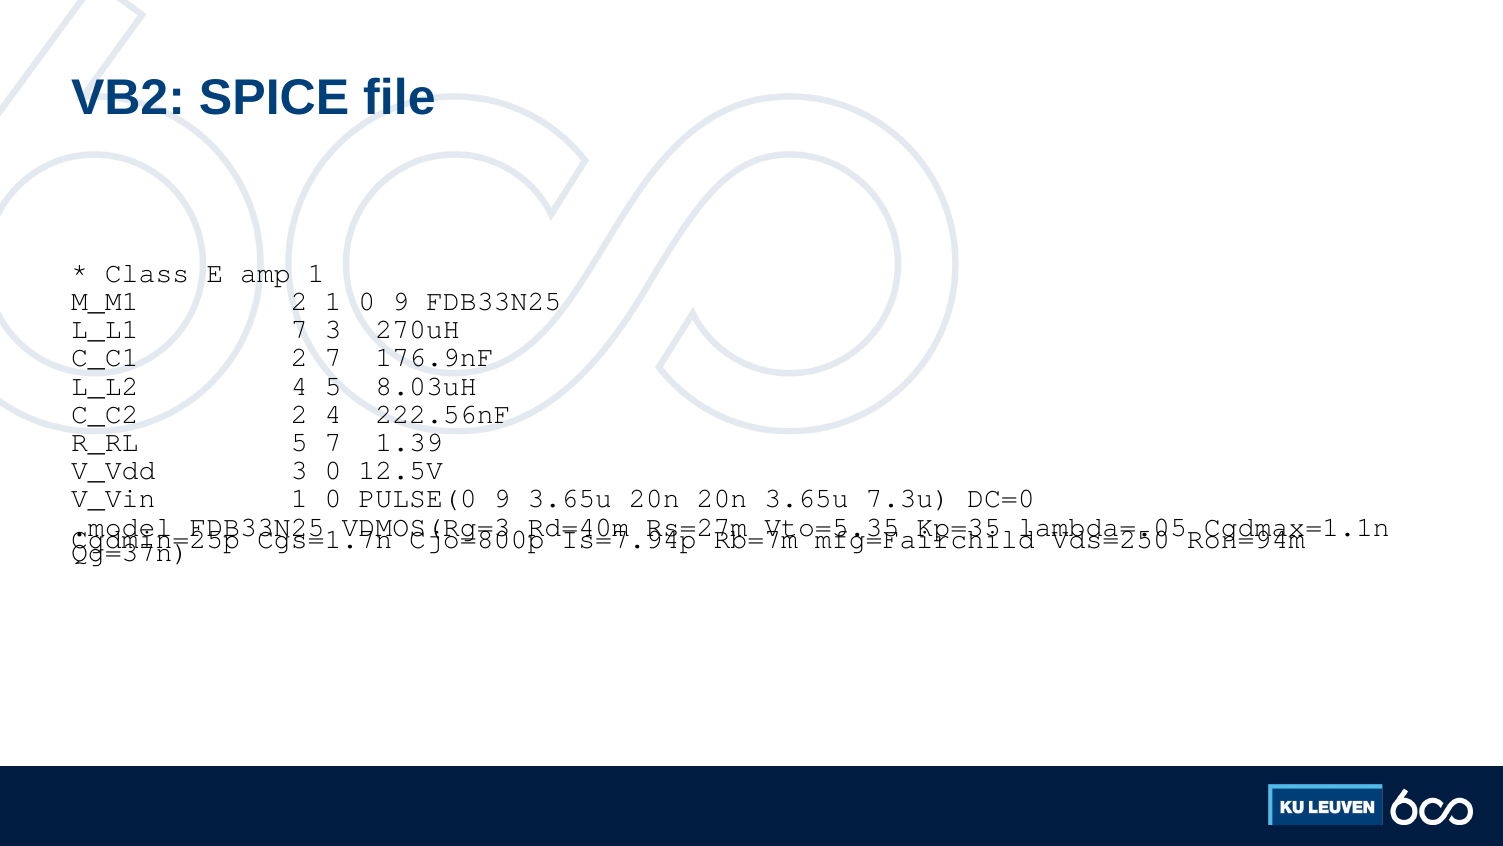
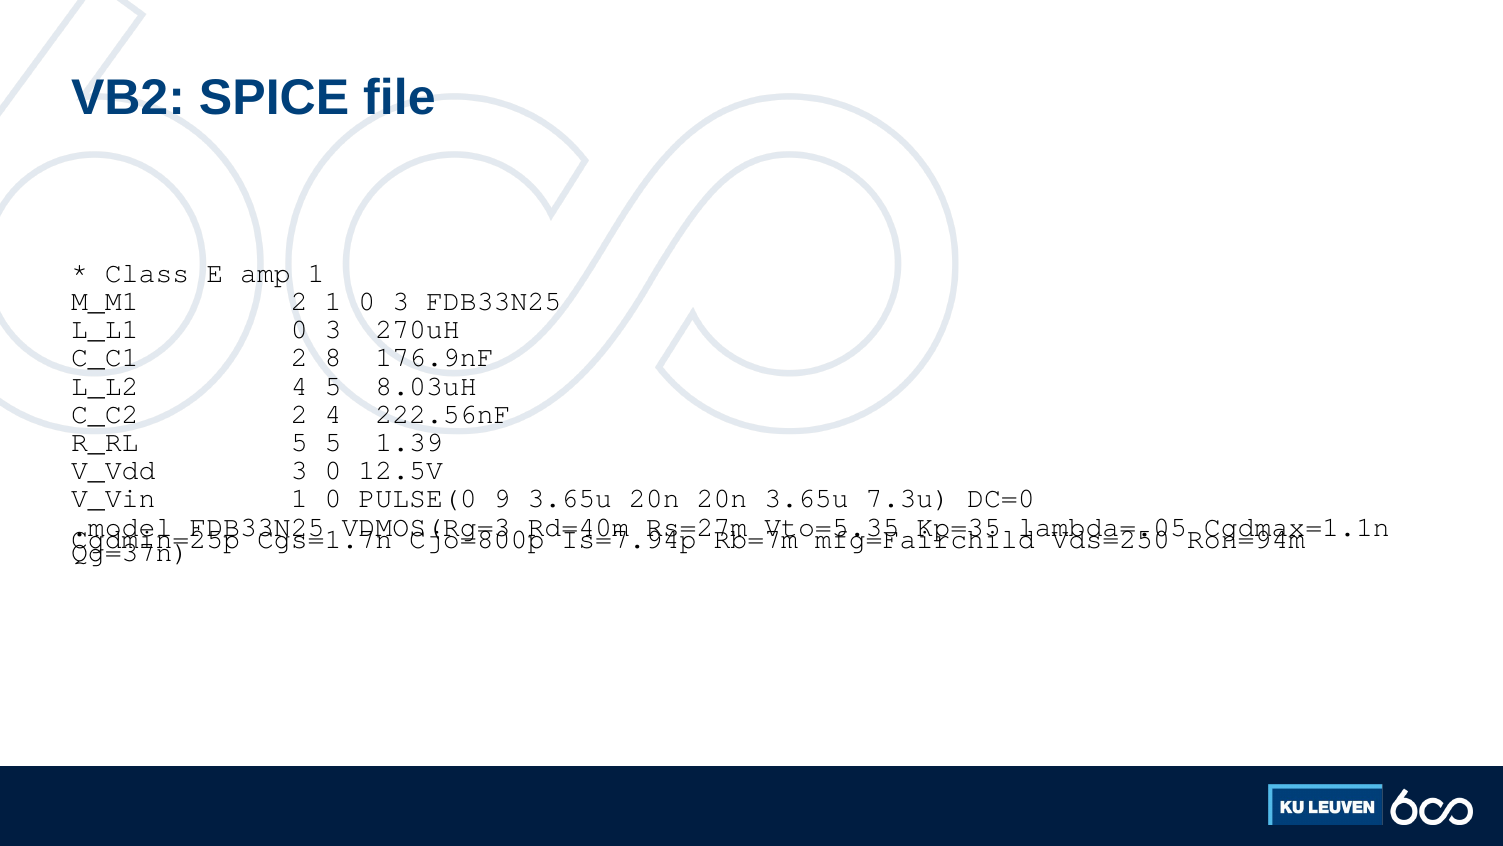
1 0 9: 9 -> 3
L_L1 7: 7 -> 0
2 7: 7 -> 8
5 7: 7 -> 5
